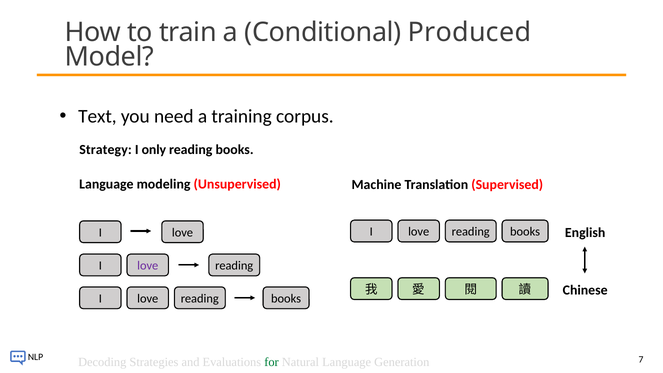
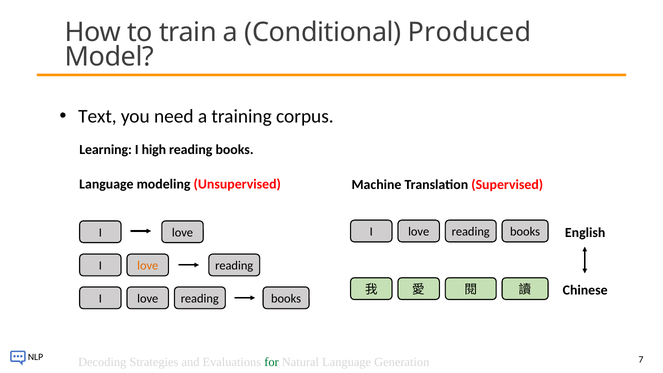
Strategy: Strategy -> Learning
only: only -> high
love at (148, 266) colour: purple -> orange
